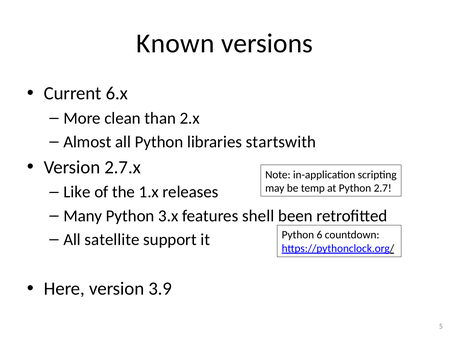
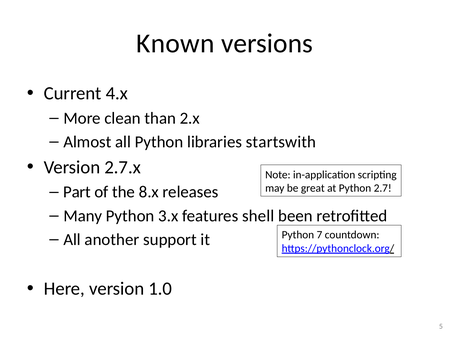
6.x: 6.x -> 4.x
Like: Like -> Part
1.x: 1.x -> 8.x
temp: temp -> great
6: 6 -> 7
satellite: satellite -> another
3.9: 3.9 -> 1.0
